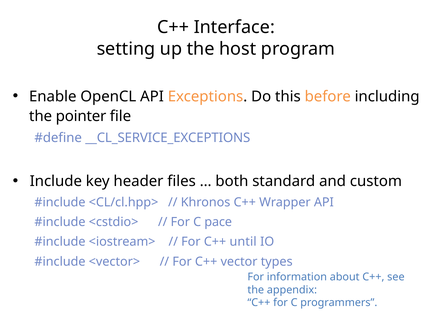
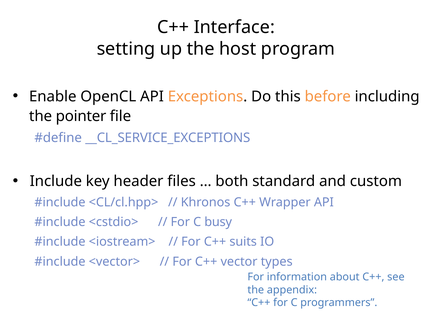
pace: pace -> busy
until: until -> suits
